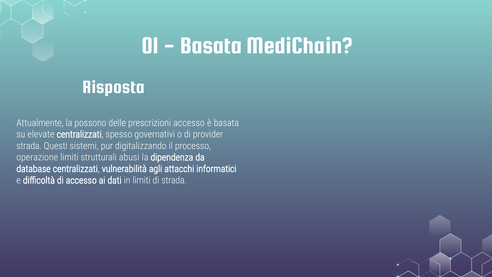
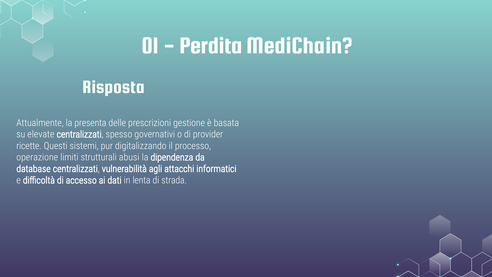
Basata at (211, 45): Basata -> Perdita
la possono: possono -> presenta
prescrizioni accesso: accesso -> gestione
strada at (29, 146): strada -> ricette
in limiti: limiti -> lenta
